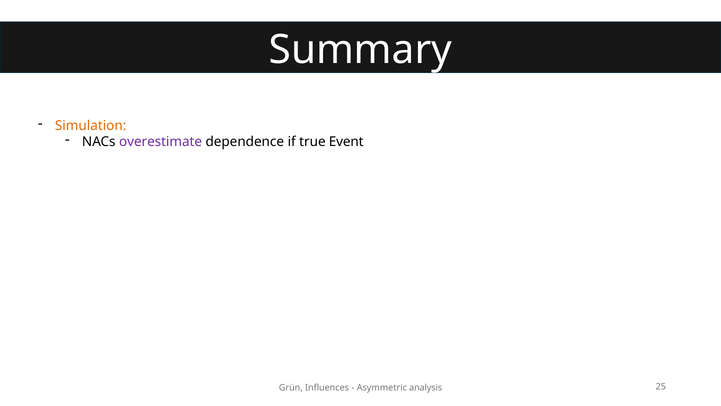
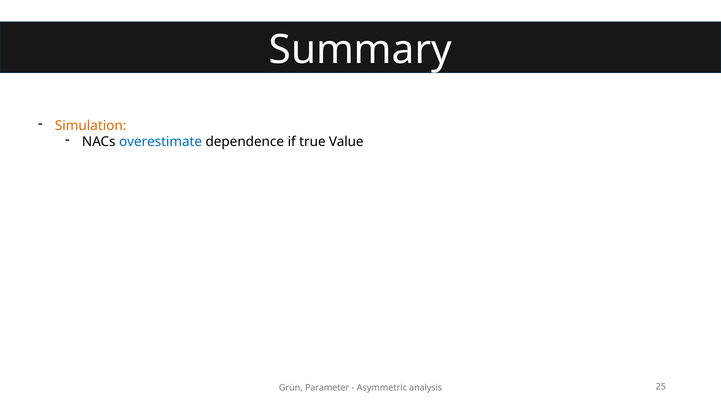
overestimate colour: purple -> blue
Event: Event -> Value
Influences: Influences -> Parameter
